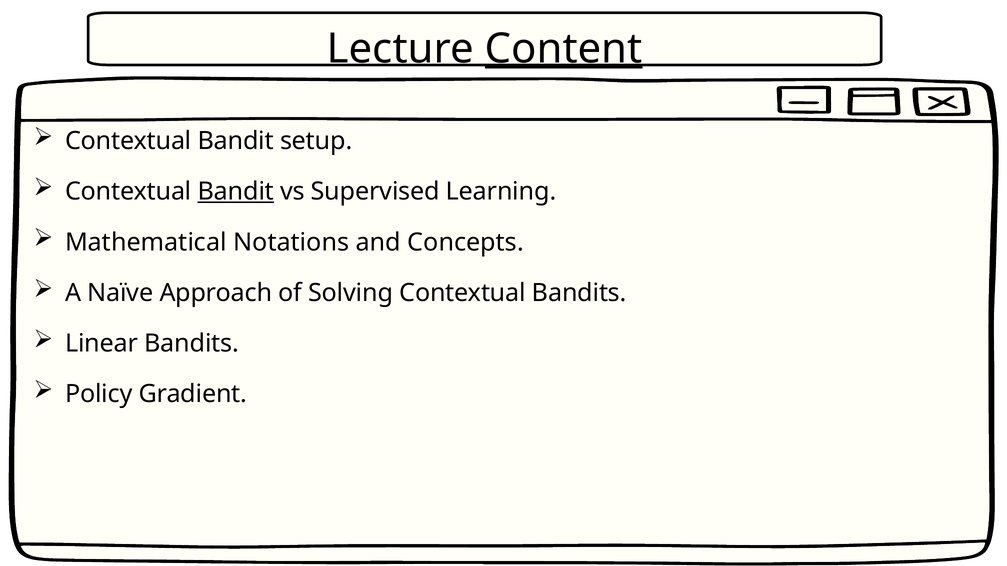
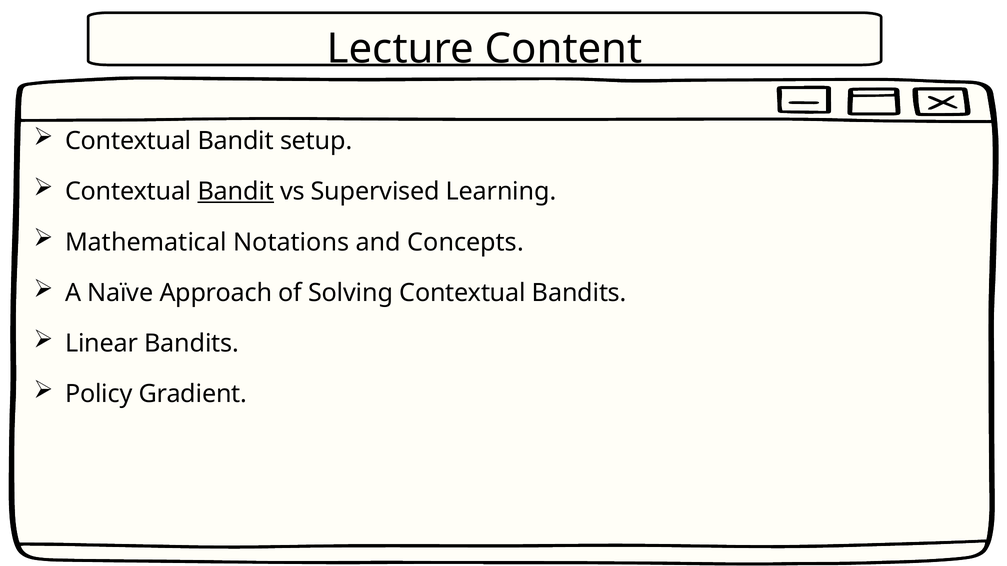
Content underline: present -> none
